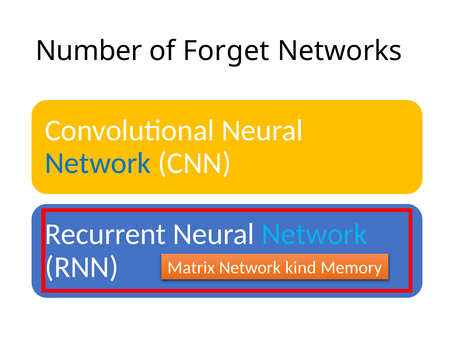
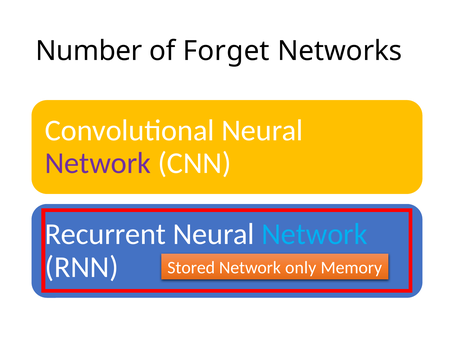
Network at (98, 163) colour: blue -> purple
Matrix: Matrix -> Stored
kind: kind -> only
